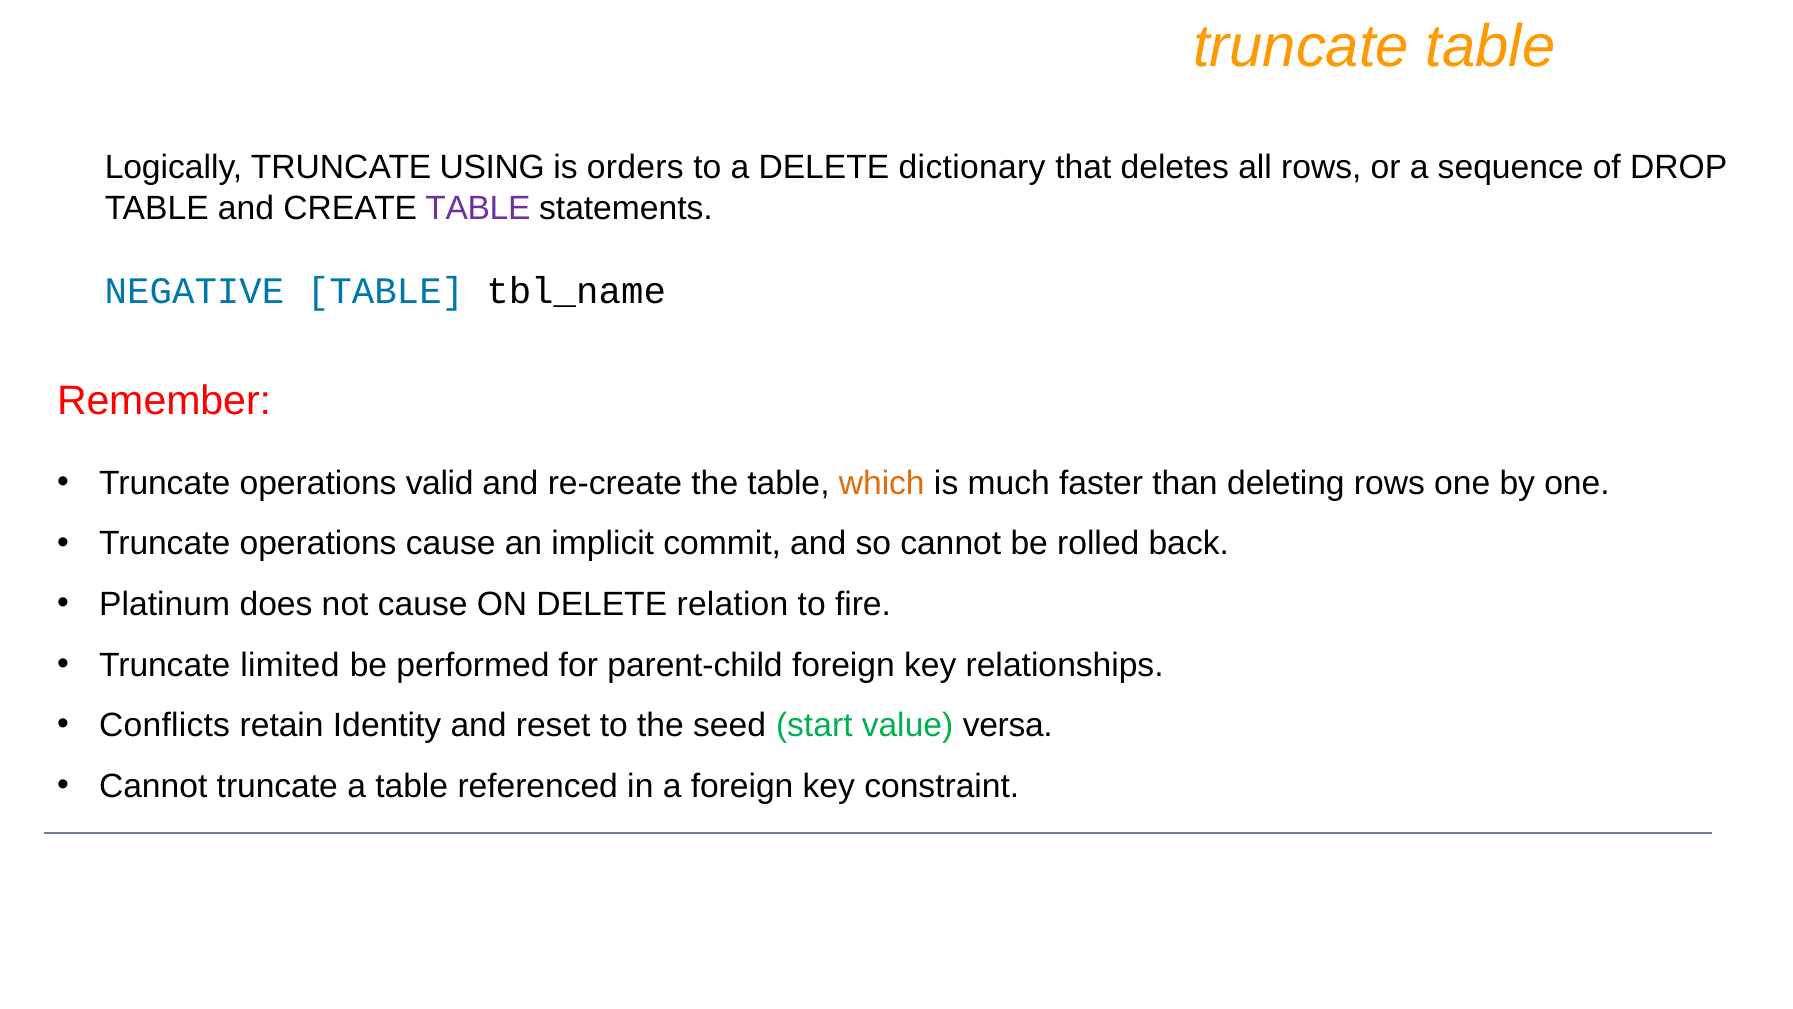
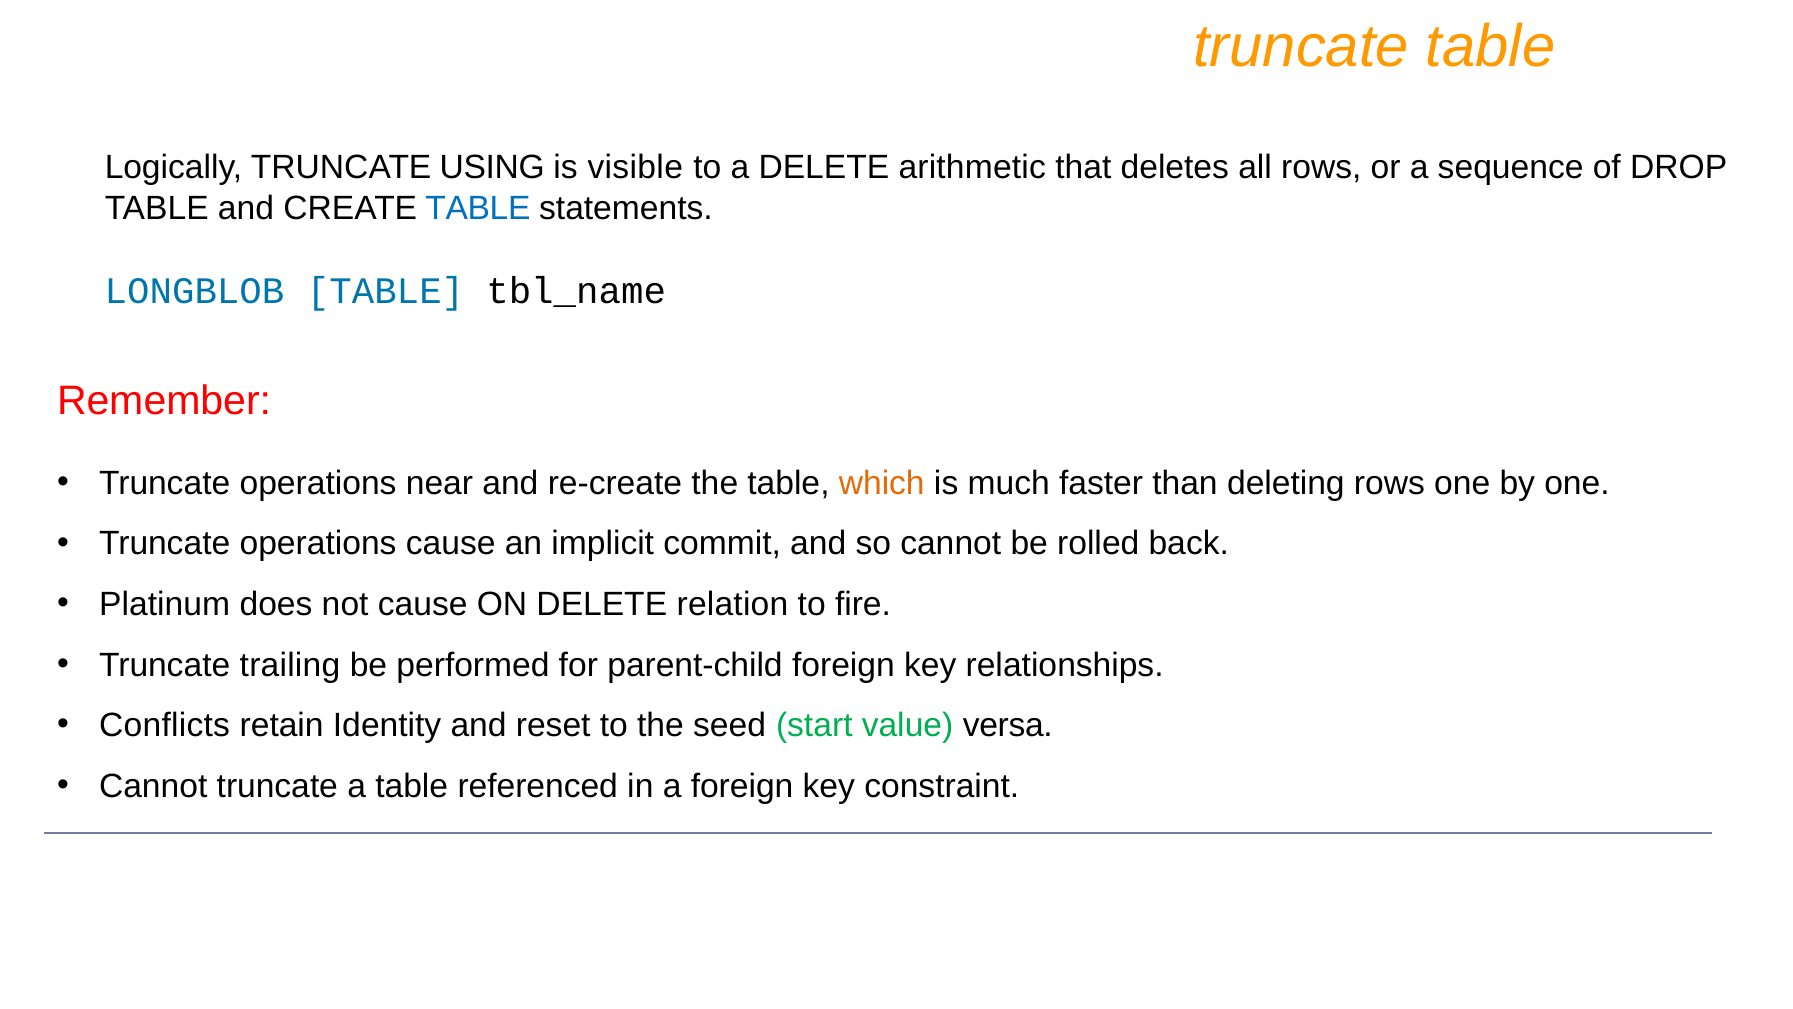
orders: orders -> visible
dictionary: dictionary -> arithmetic
TABLE at (478, 208) colour: purple -> blue
NEGATIVE: NEGATIVE -> LONGBLOB
valid: valid -> near
limited: limited -> trailing
